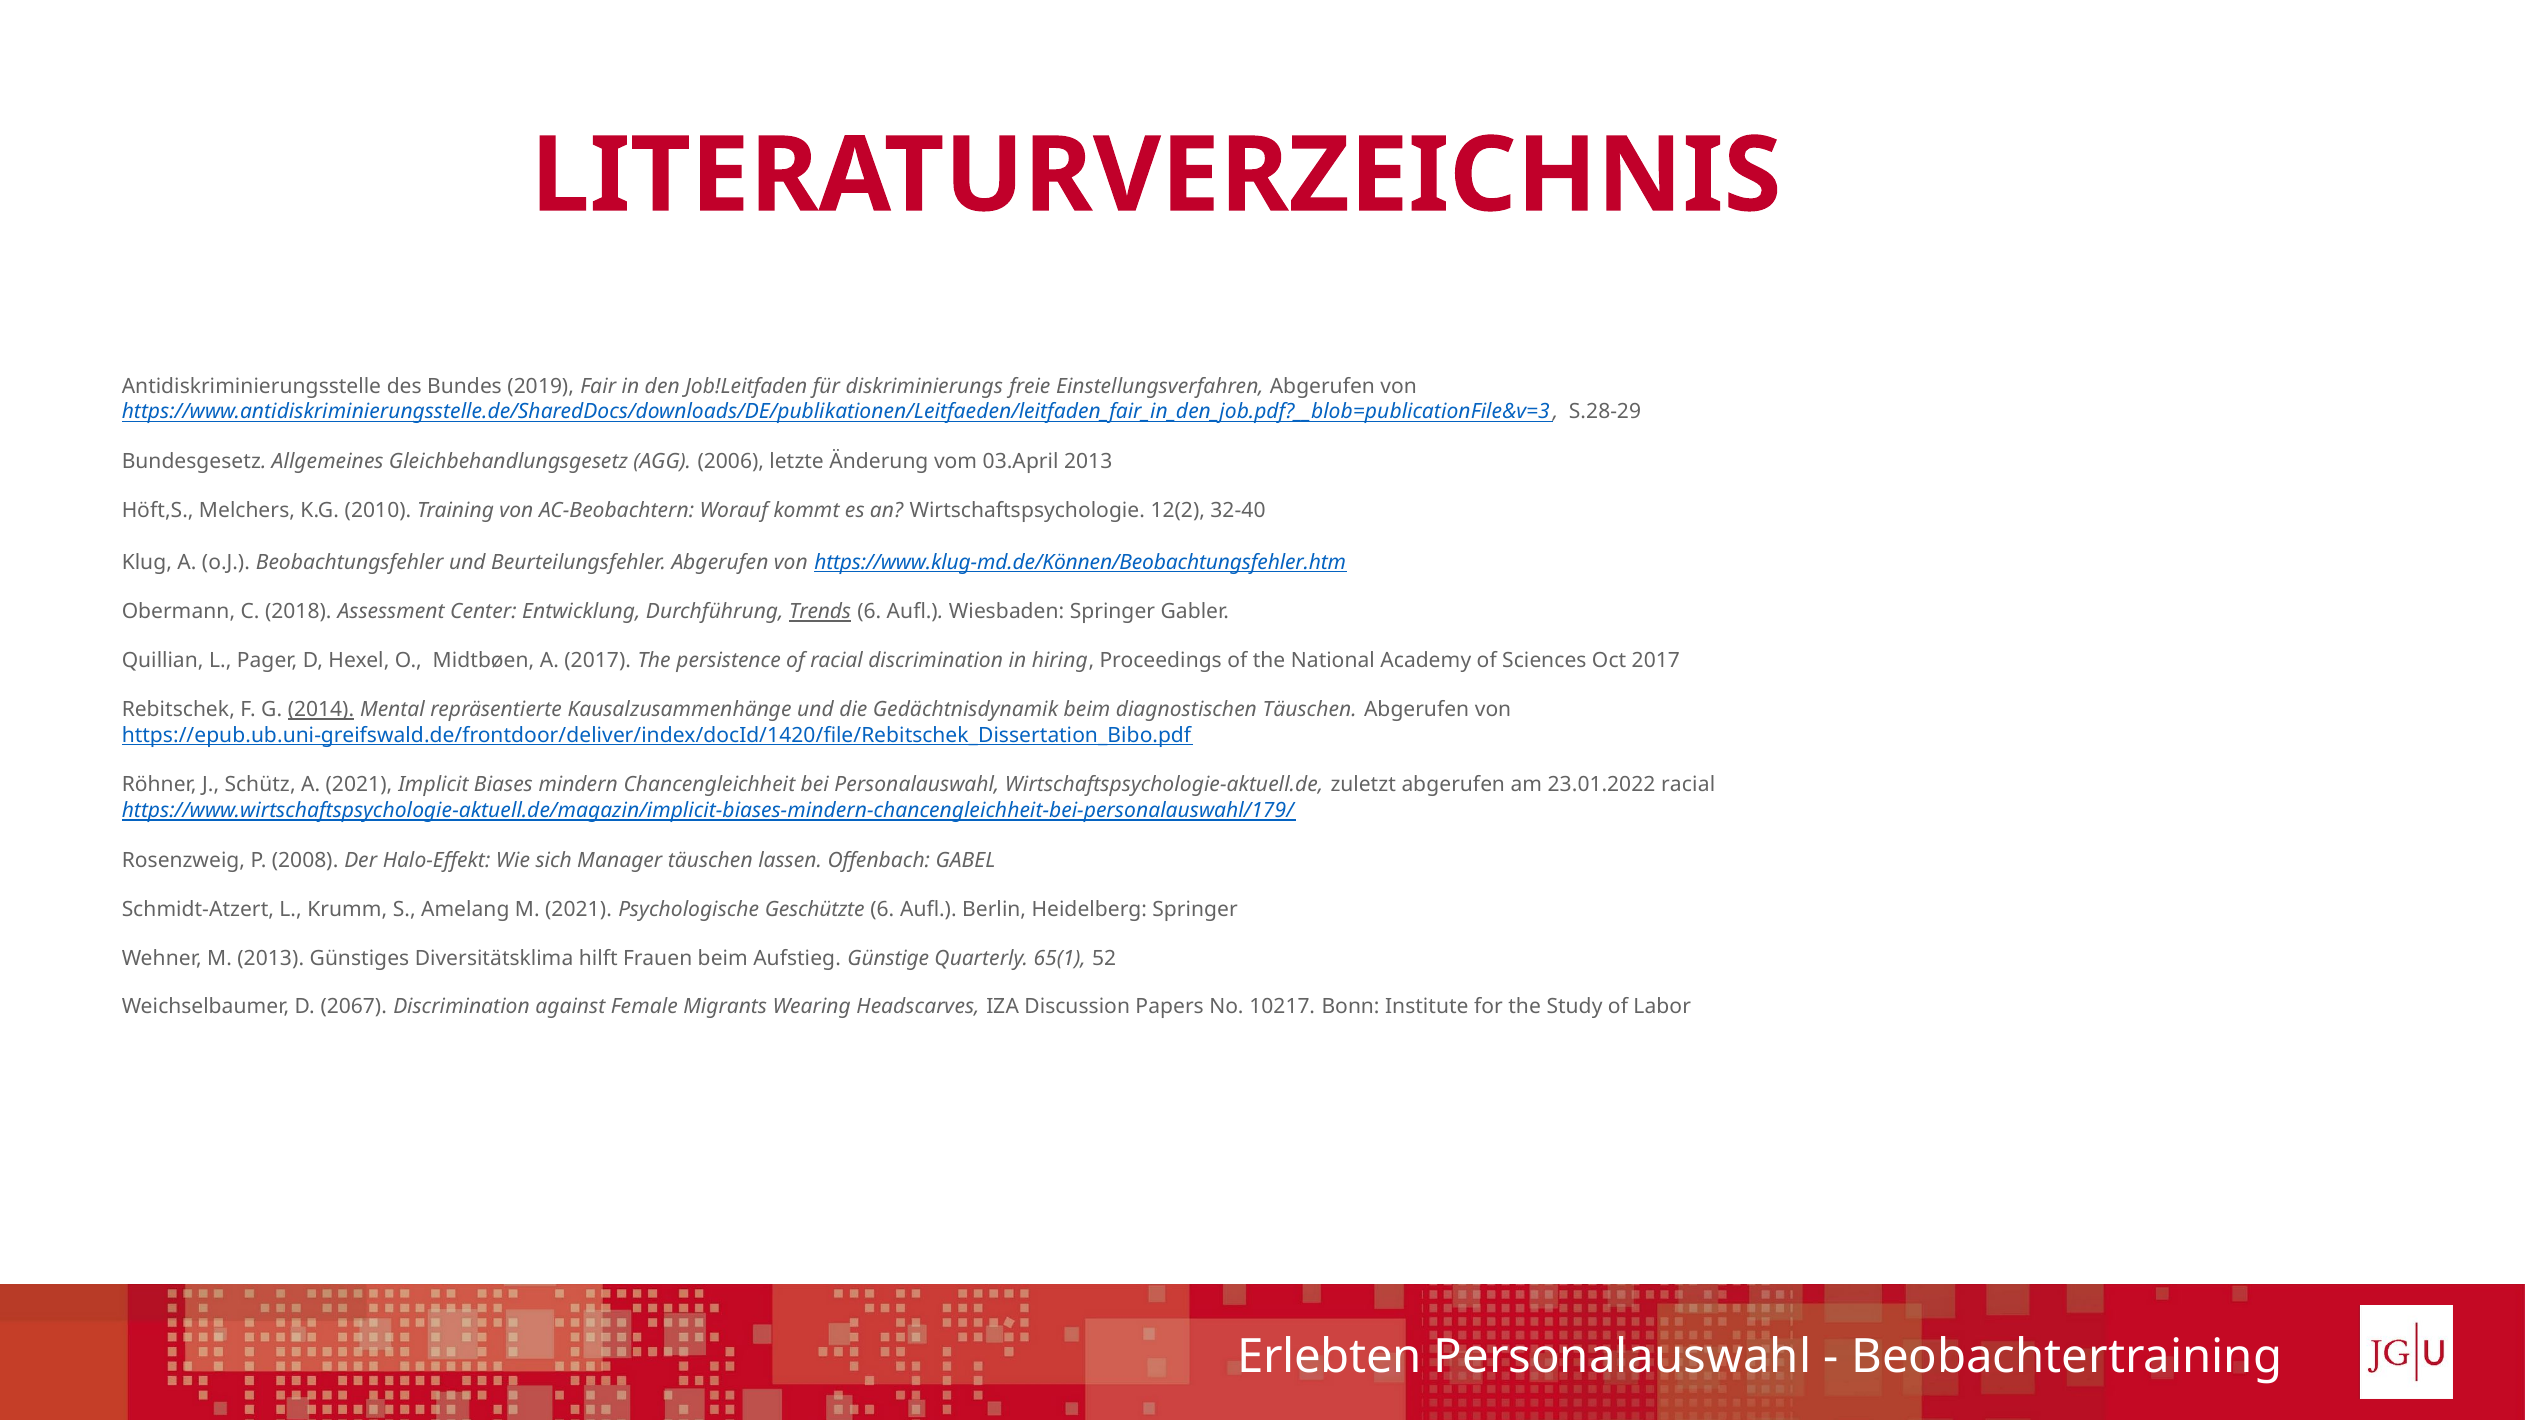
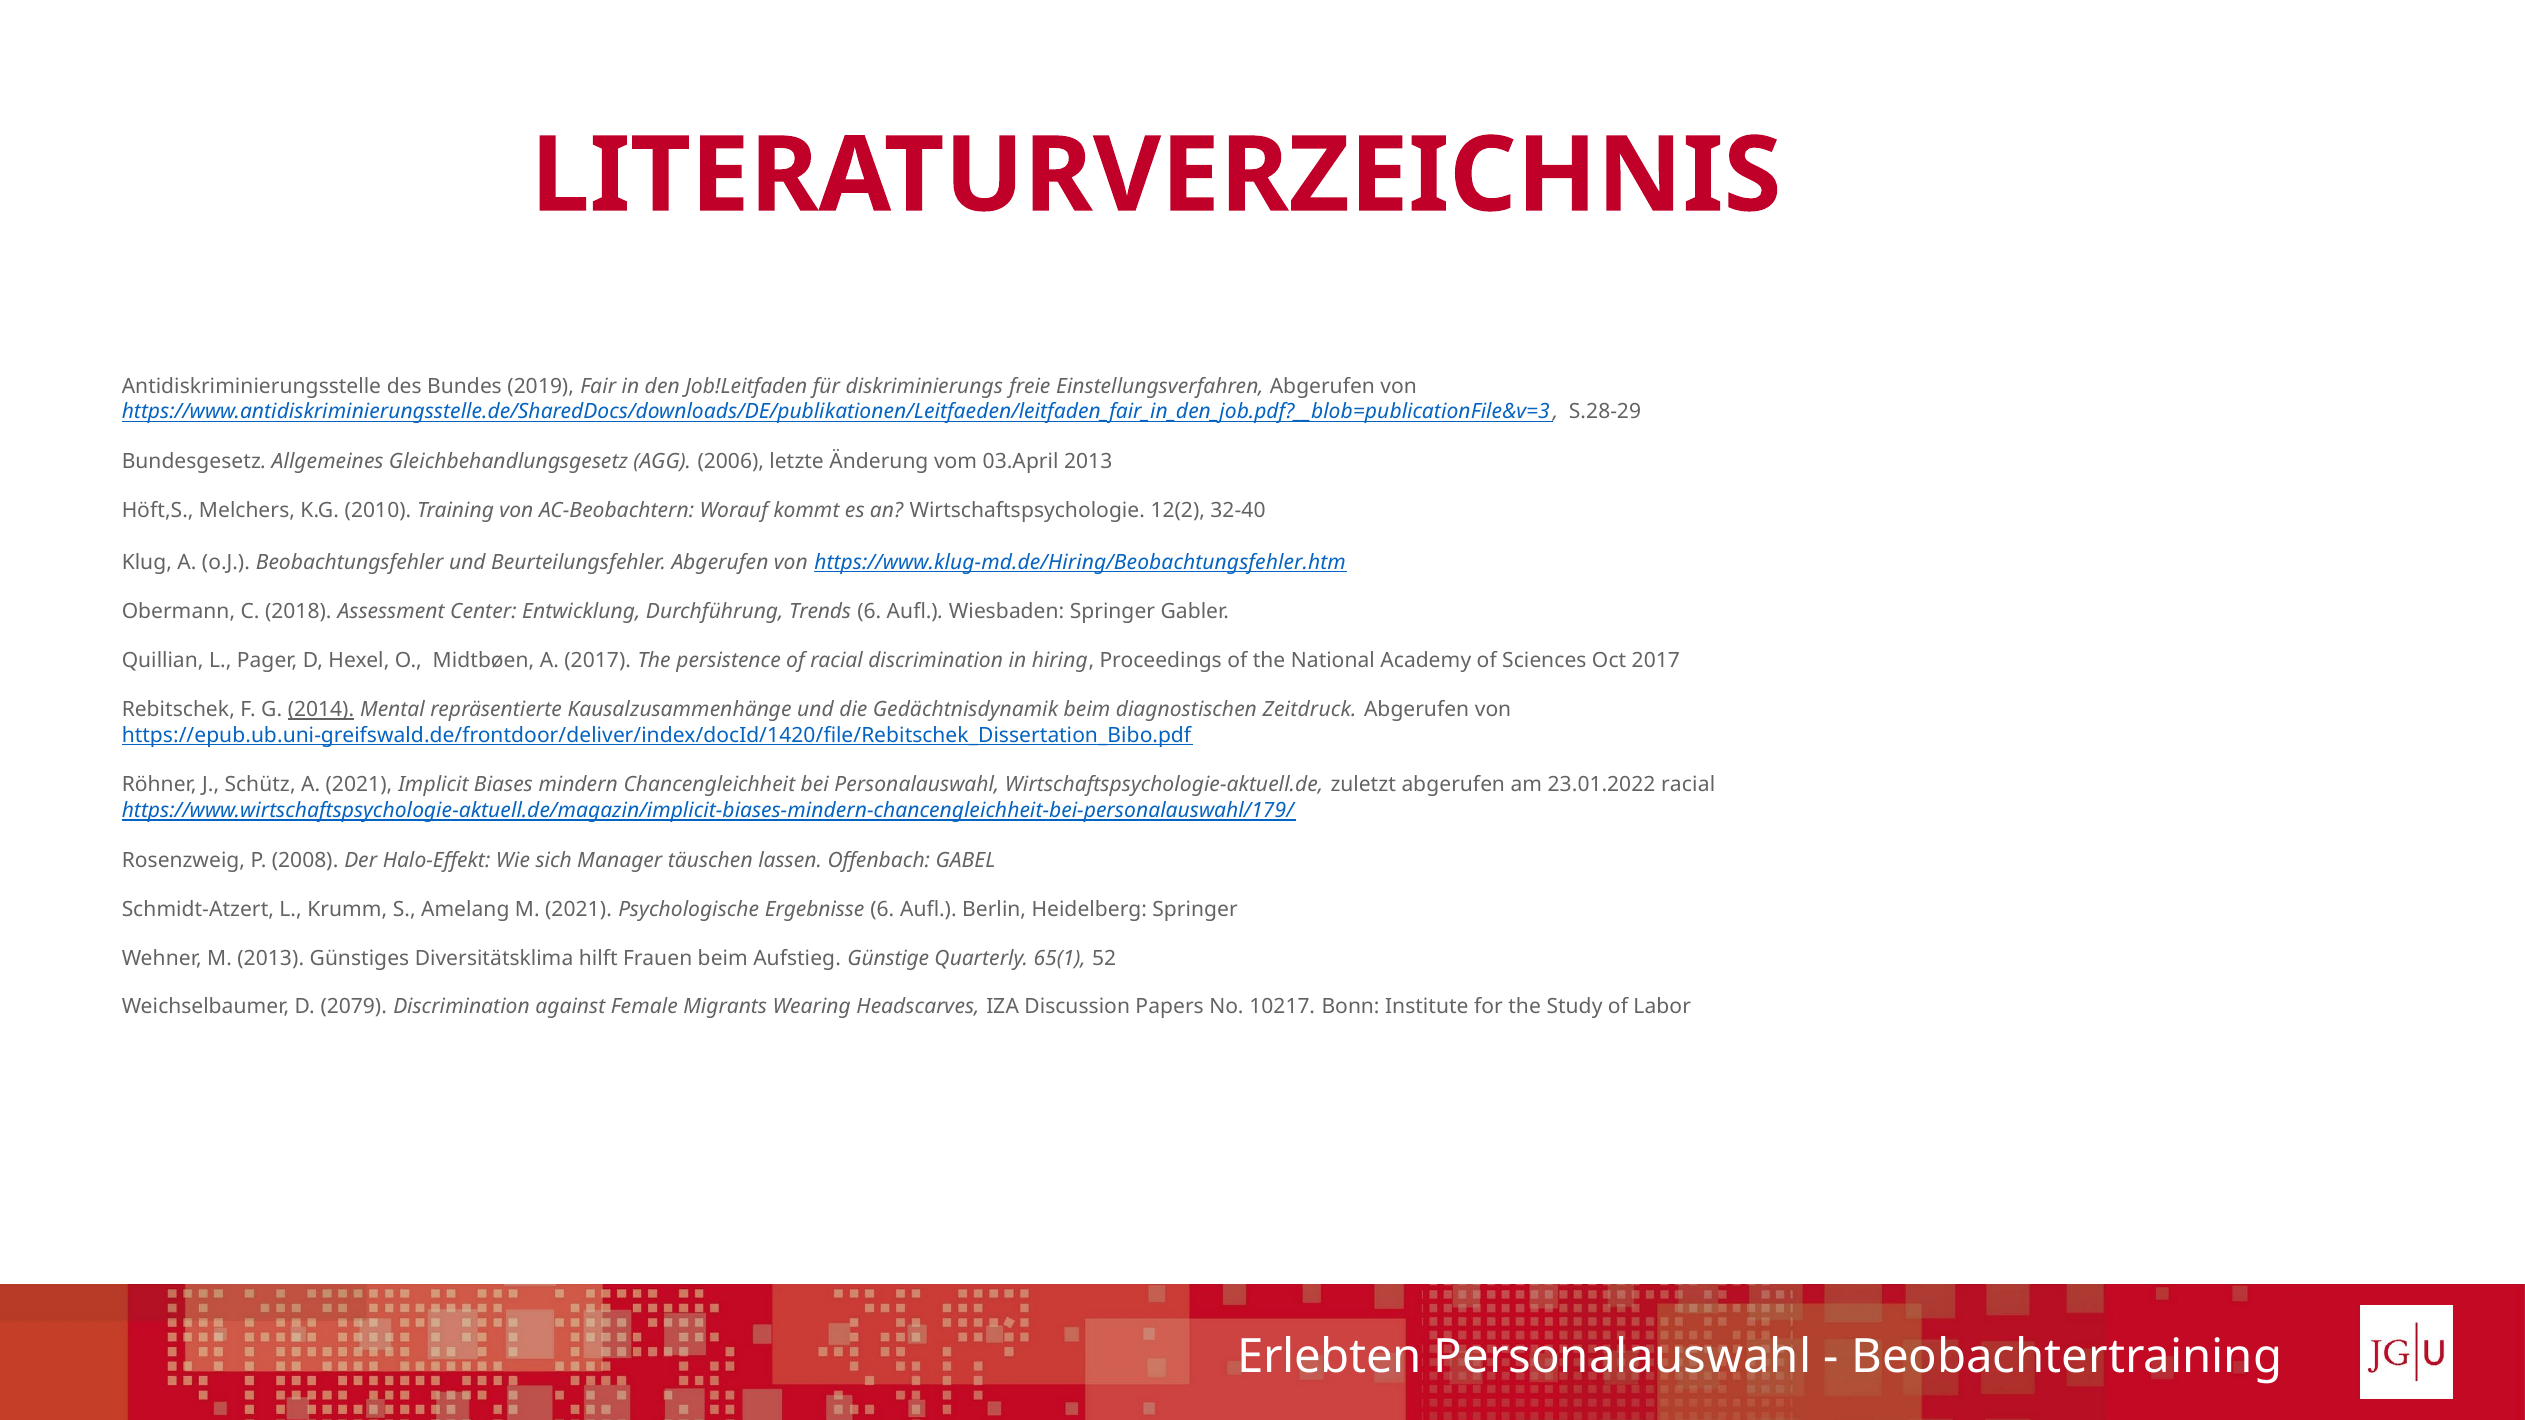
https://www.klug-md.de/Können/Beobachtungsfehler.htm: https://www.klug-md.de/Können/Beobachtungsfehler.htm -> https://www.klug-md.de/Hiring/Beobachtungsfehler.htm
Trends underline: present -> none
diagnostischen Täuschen: Täuschen -> Zeitdruck
Geschützte: Geschützte -> Ergebnisse
2067: 2067 -> 2079
